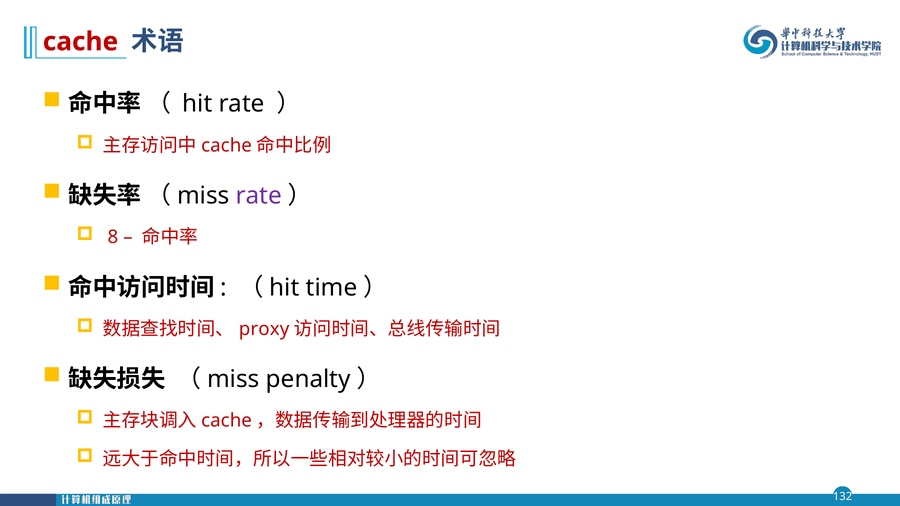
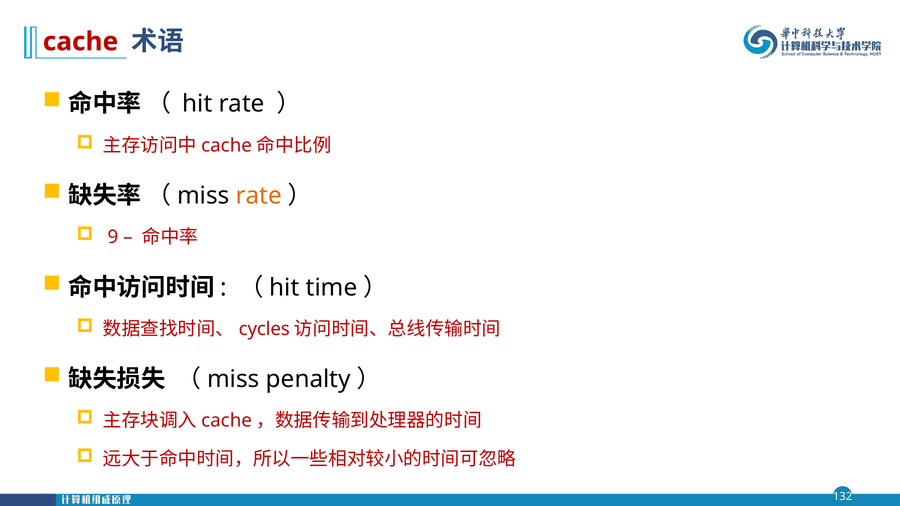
rate at (259, 196) colour: purple -> orange
8: 8 -> 9
proxy: proxy -> cycles
